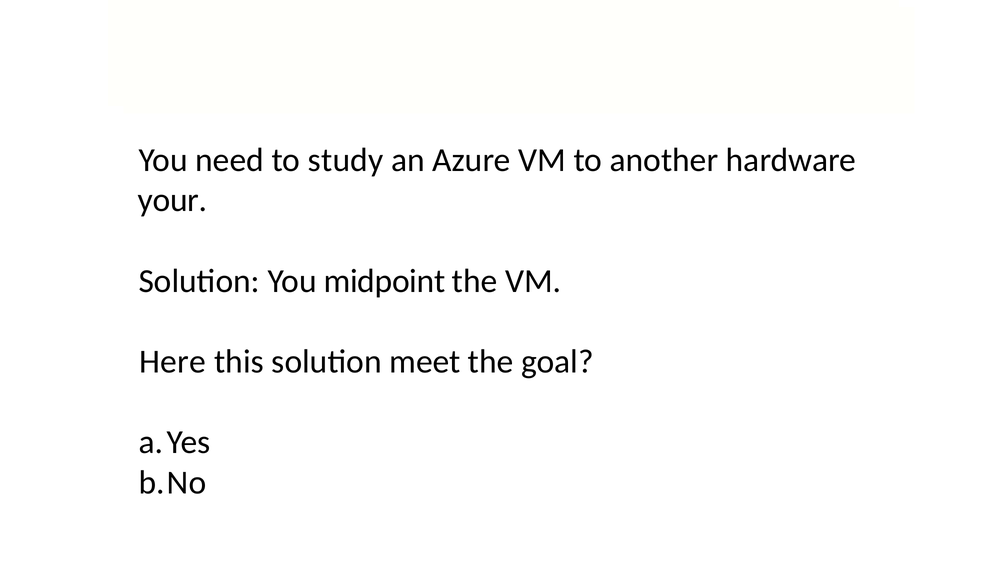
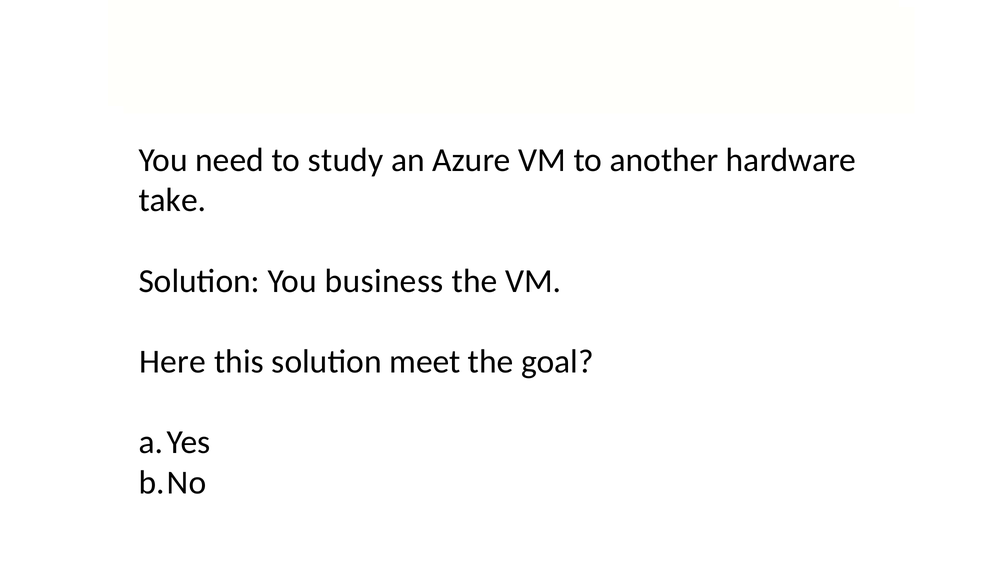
your: your -> take
midpoint: midpoint -> business
